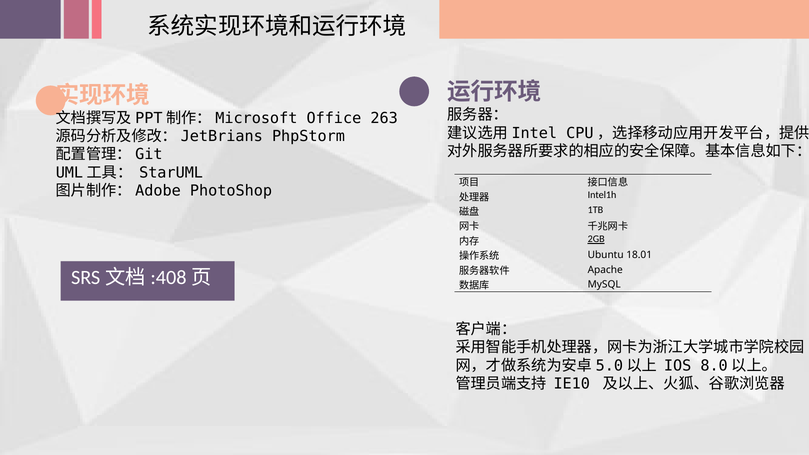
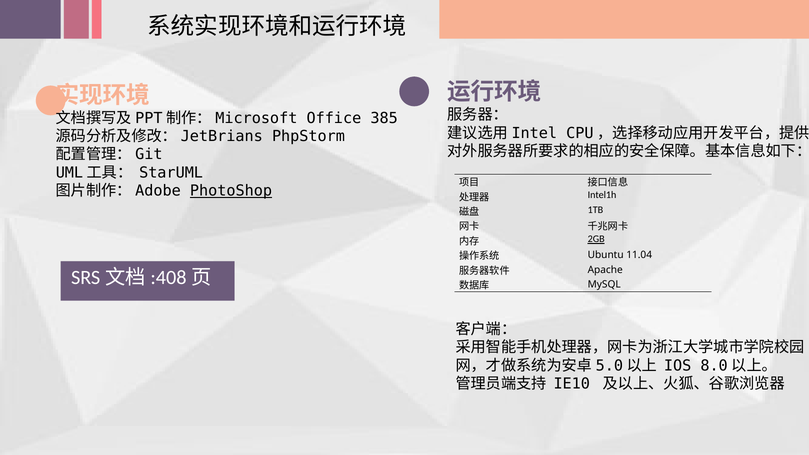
263: 263 -> 385
PhotoShop underline: none -> present
18.01: 18.01 -> 11.04
